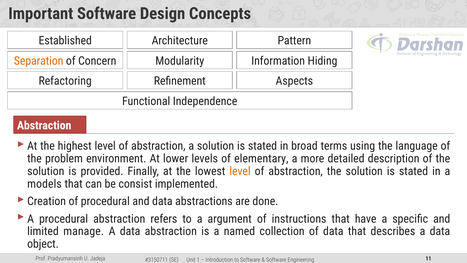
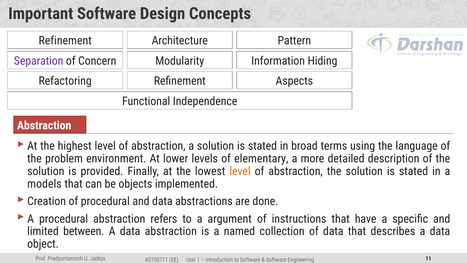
Established at (65, 41): Established -> Refinement
Separation colour: orange -> purple
consist: consist -> objects
manage: manage -> between
